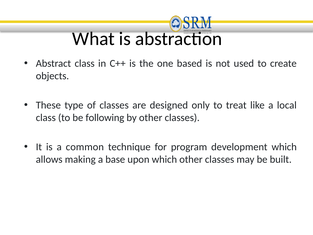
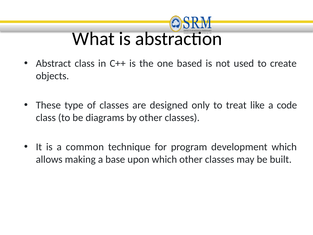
local: local -> code
following: following -> diagrams
